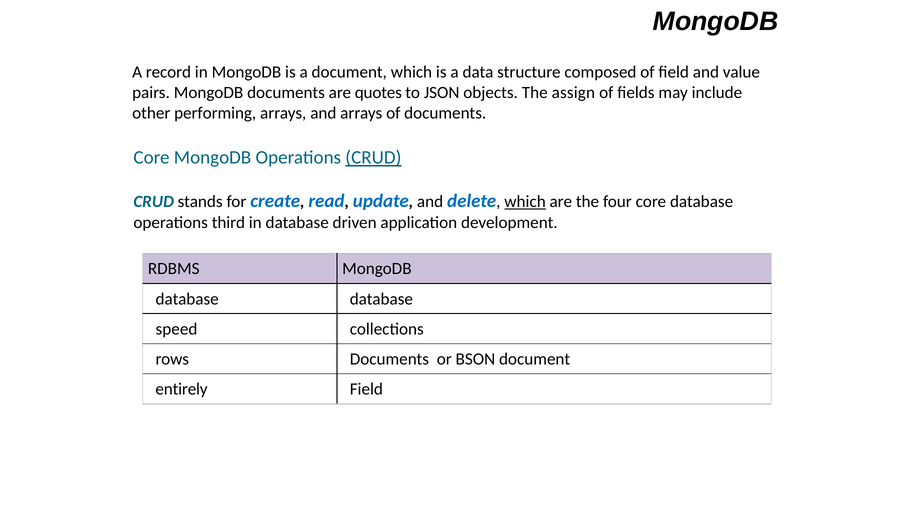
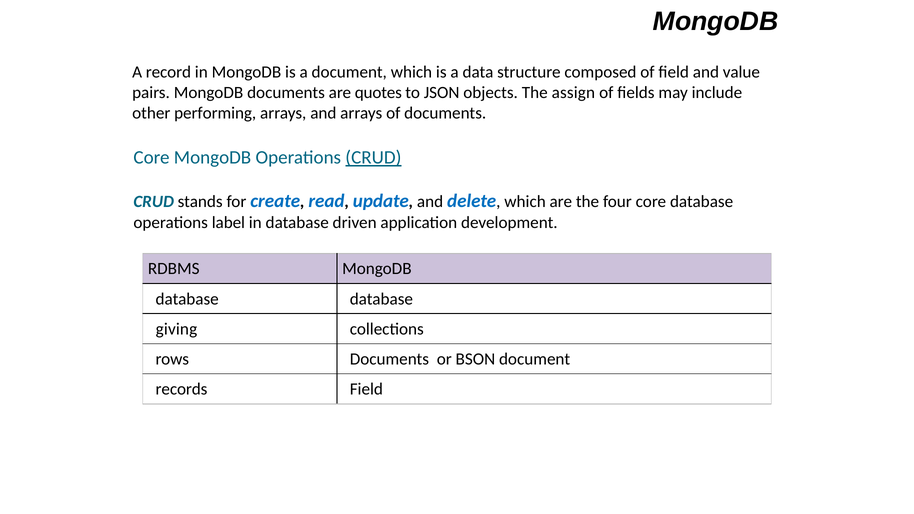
which at (525, 202) underline: present -> none
third: third -> label
speed: speed -> giving
entirely: entirely -> records
